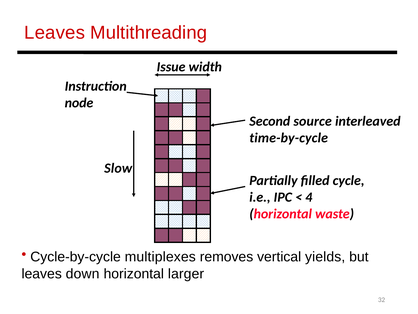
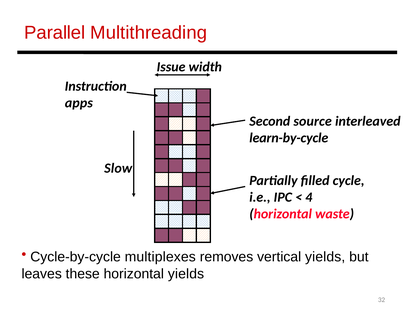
Leaves at (55, 33): Leaves -> Parallel
node: node -> apps
time-by-cycle: time-by-cycle -> learn-by-cycle
down: down -> these
horizontal larger: larger -> yields
